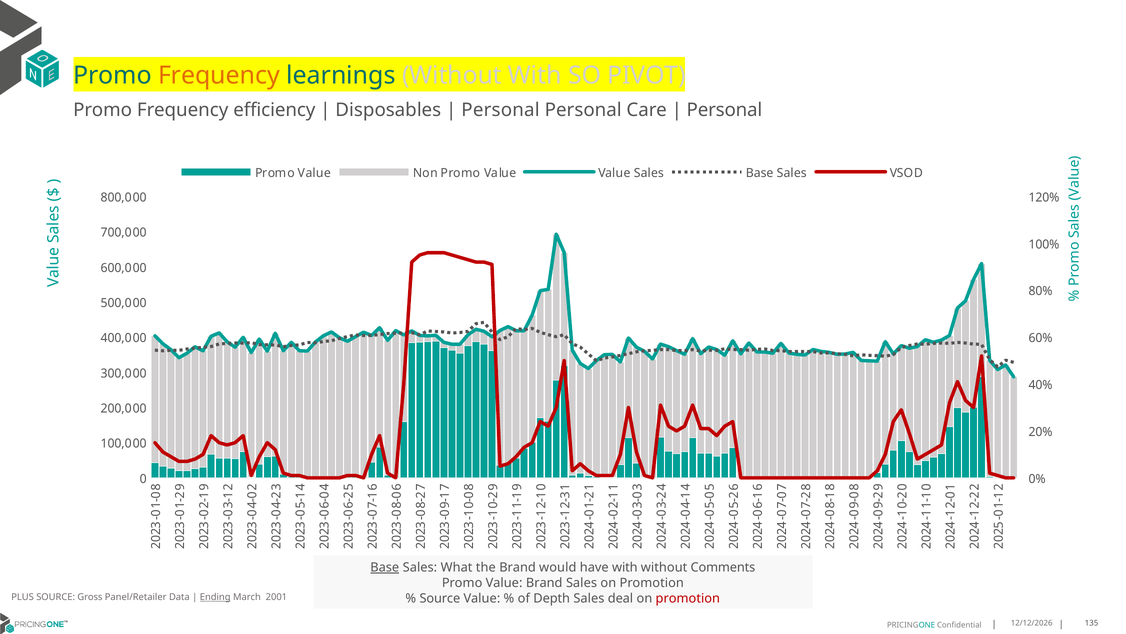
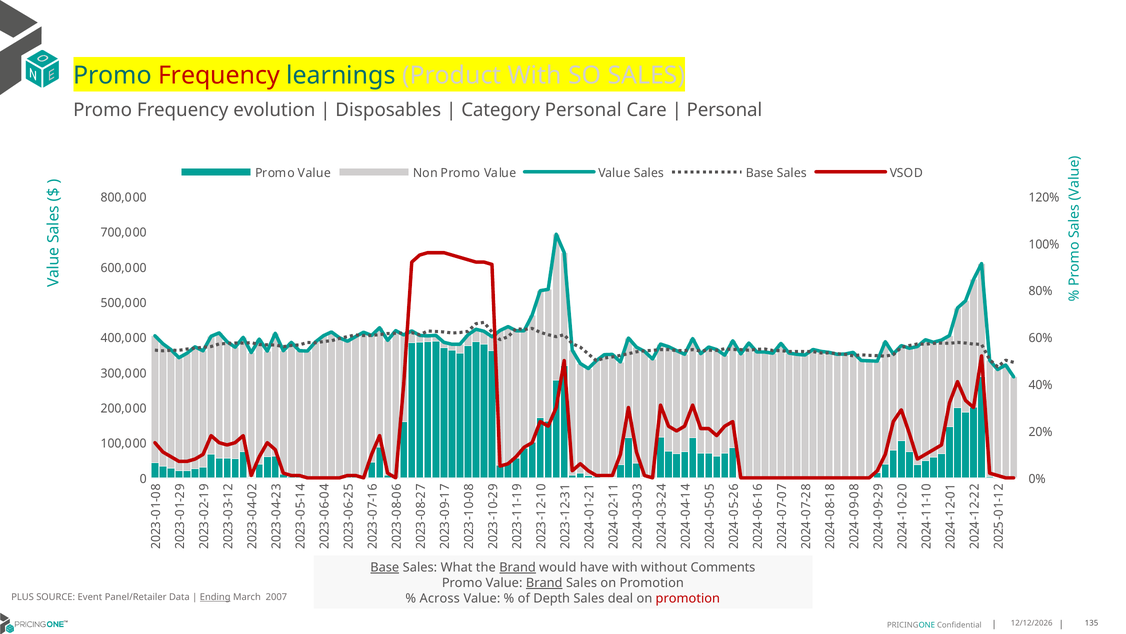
Frequency at (219, 76) colour: orange -> red
learnings Without: Without -> Product
SO PIVOT: PIVOT -> SALES
efficiency: efficiency -> evolution
Personal at (500, 110): Personal -> Category
Brand at (518, 567) underline: none -> present
Brand at (544, 582) underline: none -> present
Gross: Gross -> Event
2001: 2001 -> 2007
Source at (440, 598): Source -> Across
